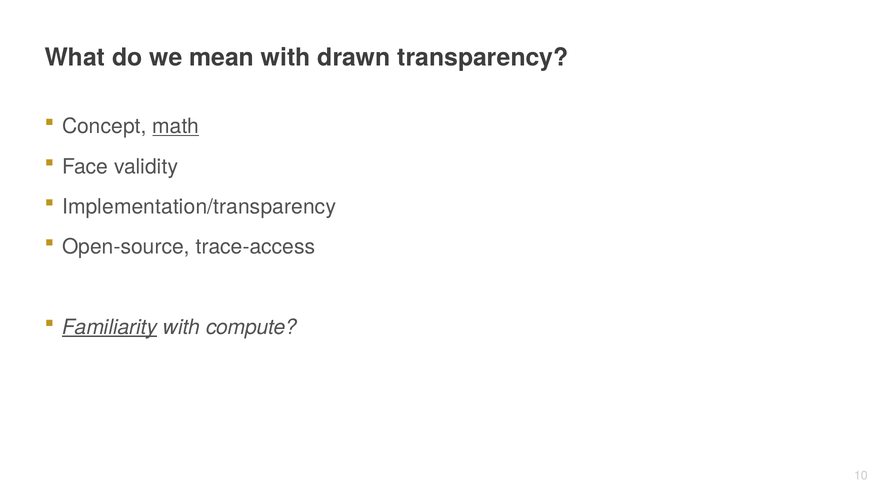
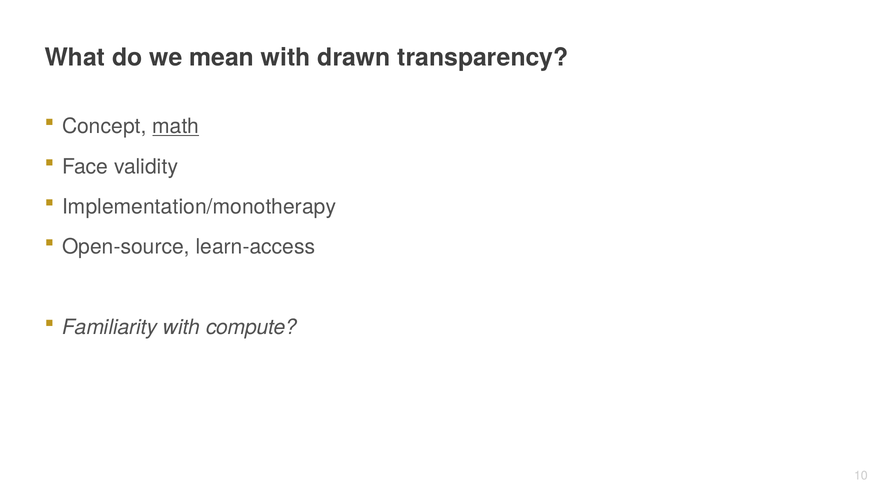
Implementation/transparency: Implementation/transparency -> Implementation/monotherapy
trace-access: trace-access -> learn-access
Familiarity underline: present -> none
